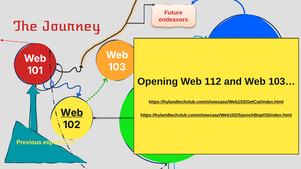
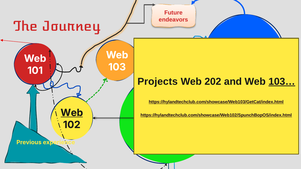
Opening: Opening -> Projects
112: 112 -> 202
103… underline: none -> present
